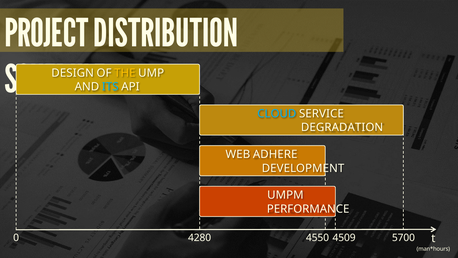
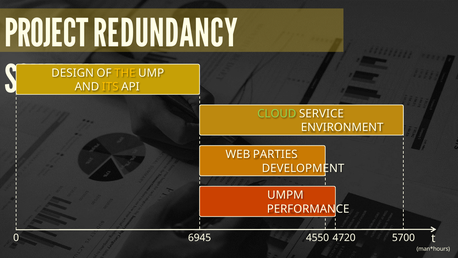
DISTRIBUTION: DISTRIBUTION -> REDUNDANCY
ITS colour: light blue -> yellow
CLOUD colour: light blue -> light green
DEGRADATION: DEGRADATION -> ENVIRONMENT
ADHERE: ADHERE -> PARTIES
4280: 4280 -> 6945
4509: 4509 -> 4720
